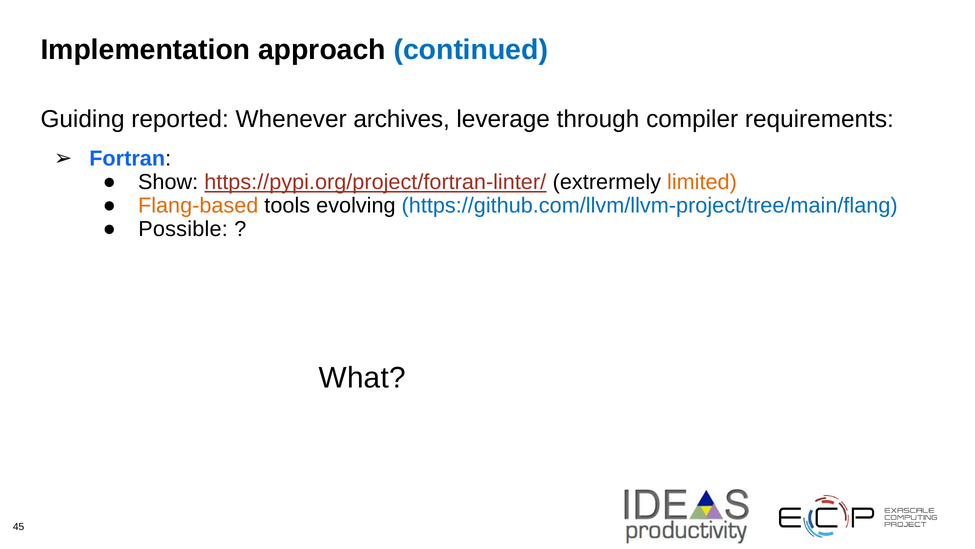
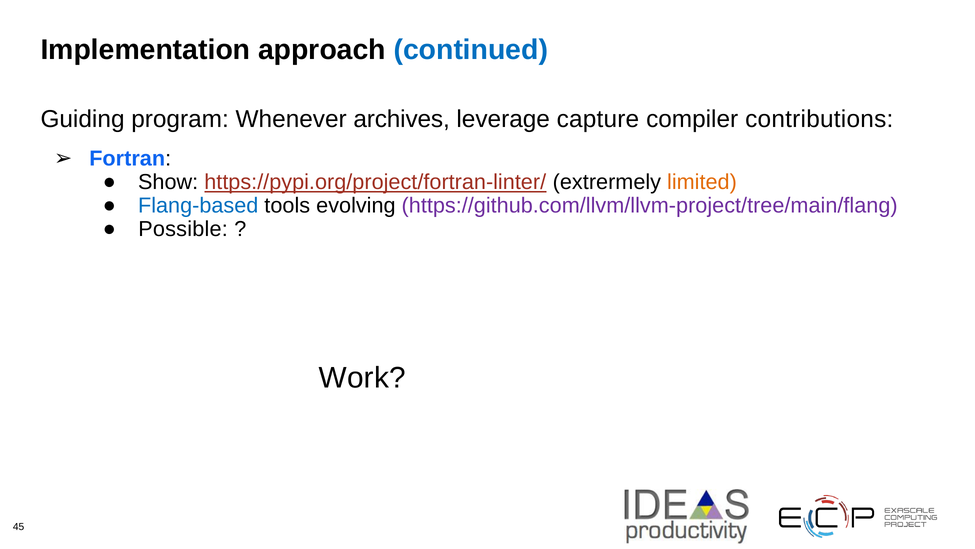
reported: reported -> program
through: through -> capture
requirements: requirements -> contributions
Flang-based colour: orange -> blue
https://github.com/llvm/llvm-project/tree/main/flang colour: blue -> purple
What: What -> Work
